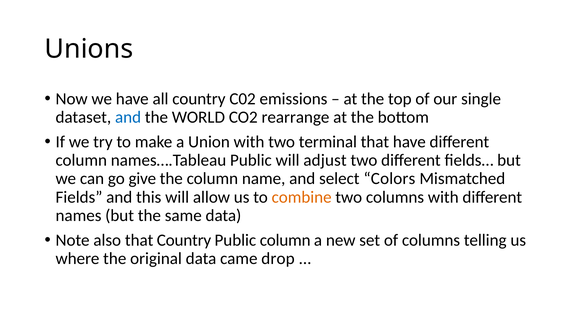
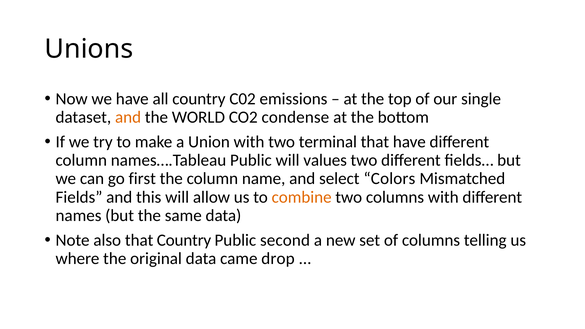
and at (128, 117) colour: blue -> orange
rearrange: rearrange -> condense
adjust: adjust -> values
give: give -> first
Public column: column -> second
